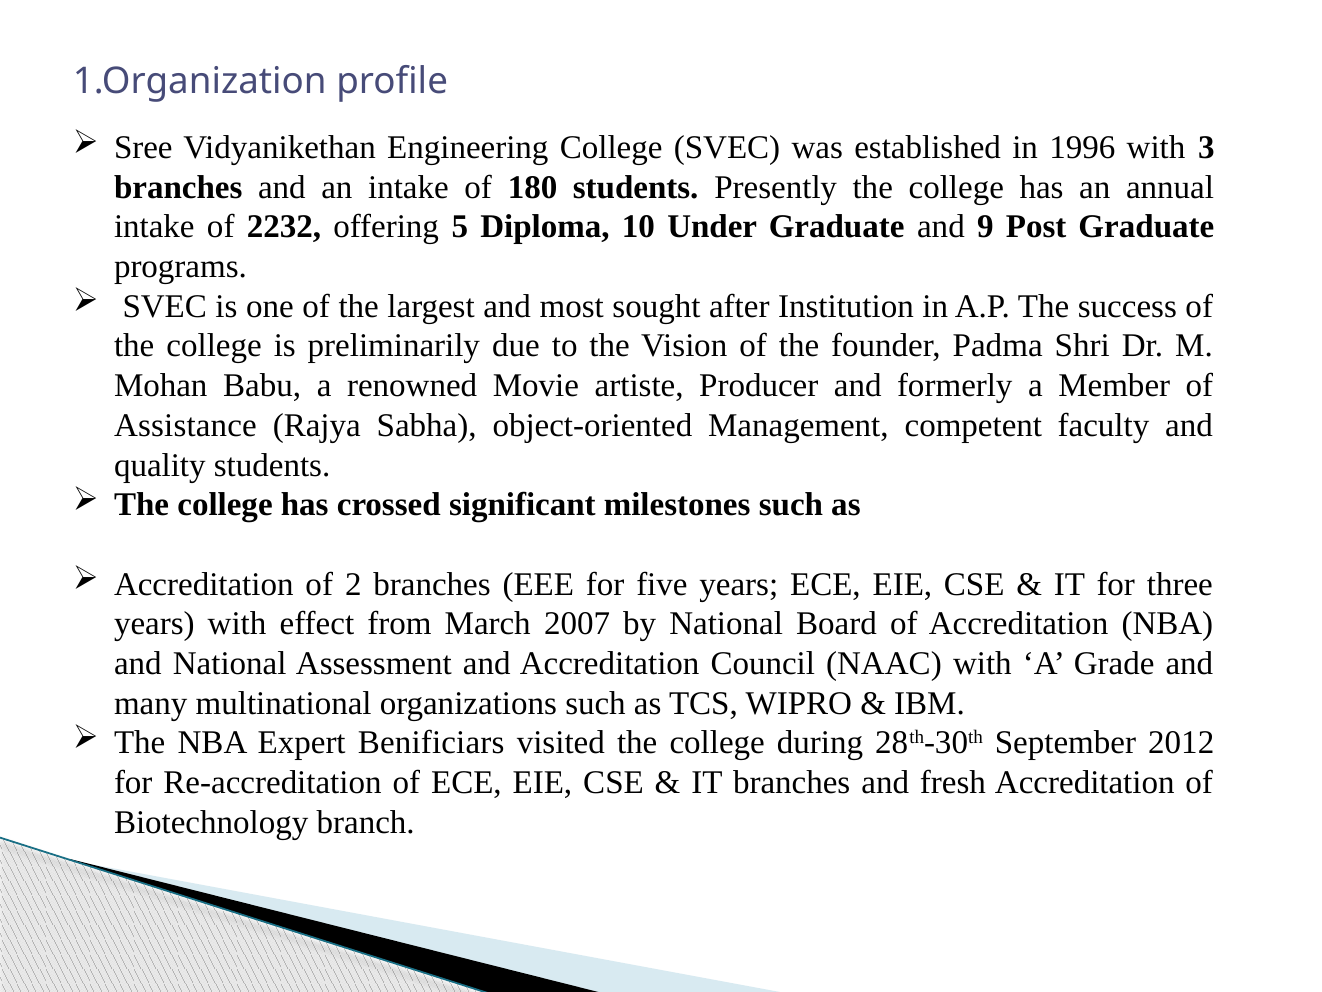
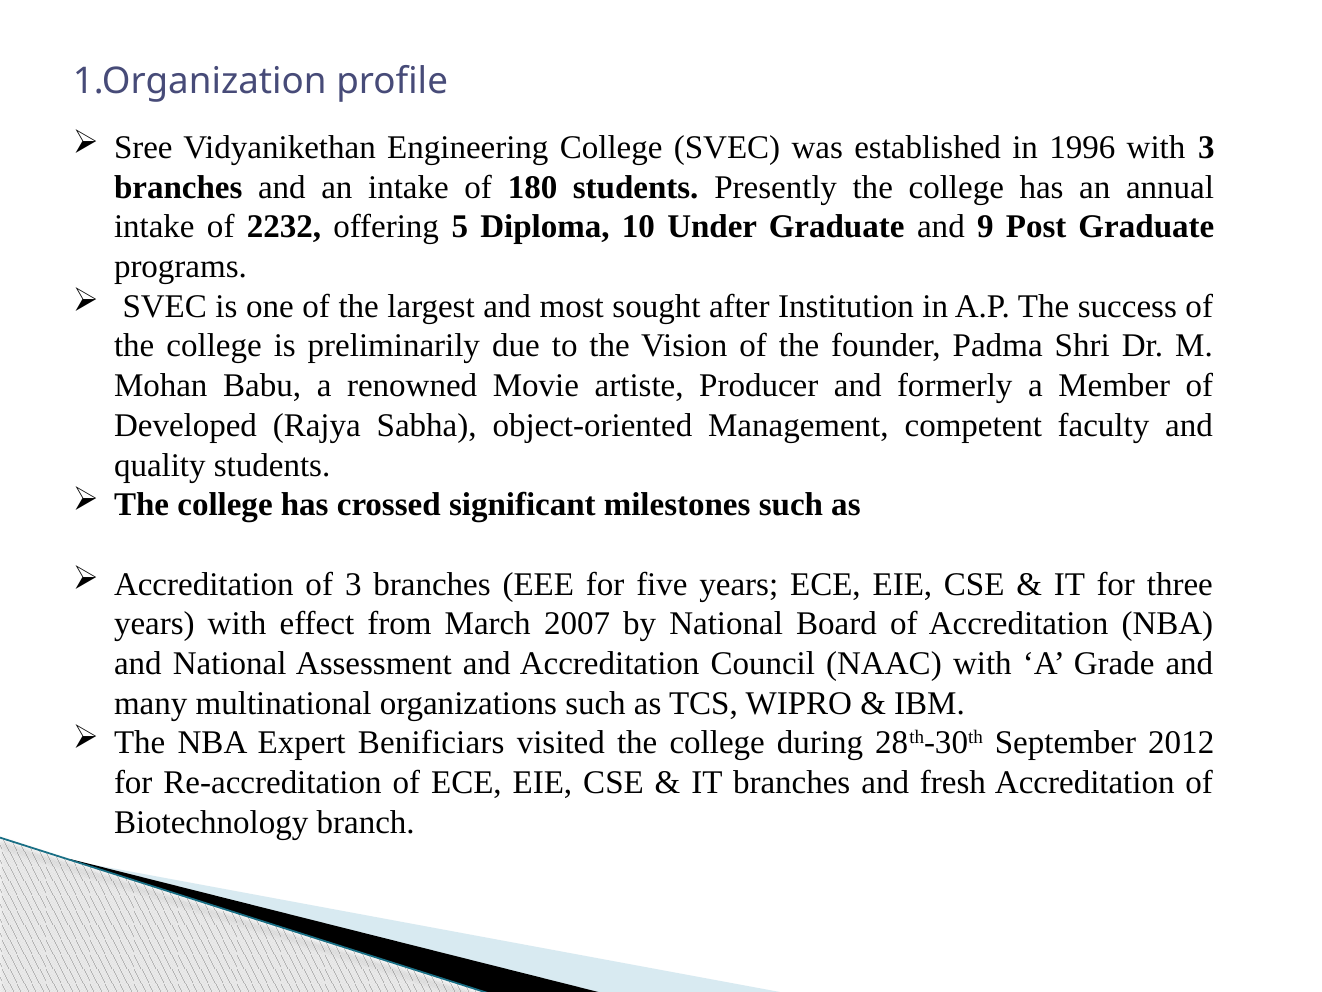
Assistance: Assistance -> Developed
of 2: 2 -> 3
